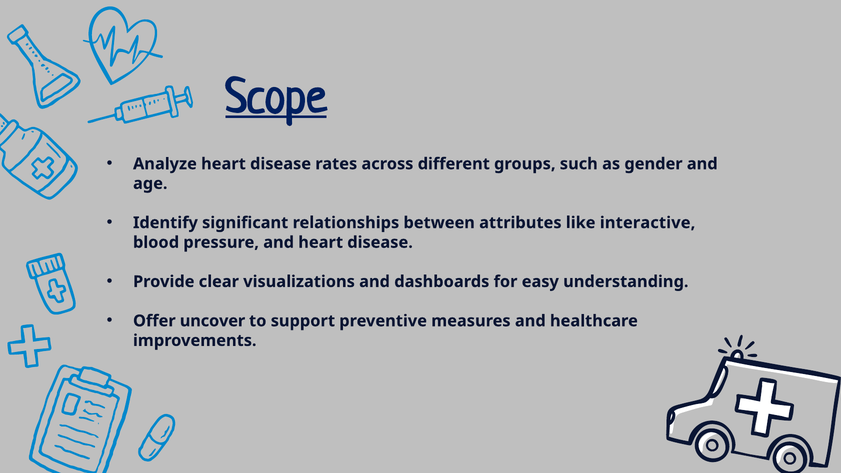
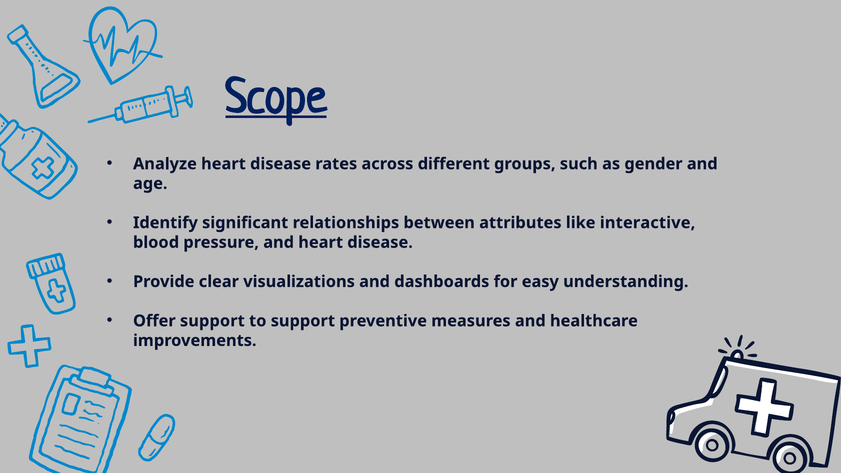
Offer uncover: uncover -> support
